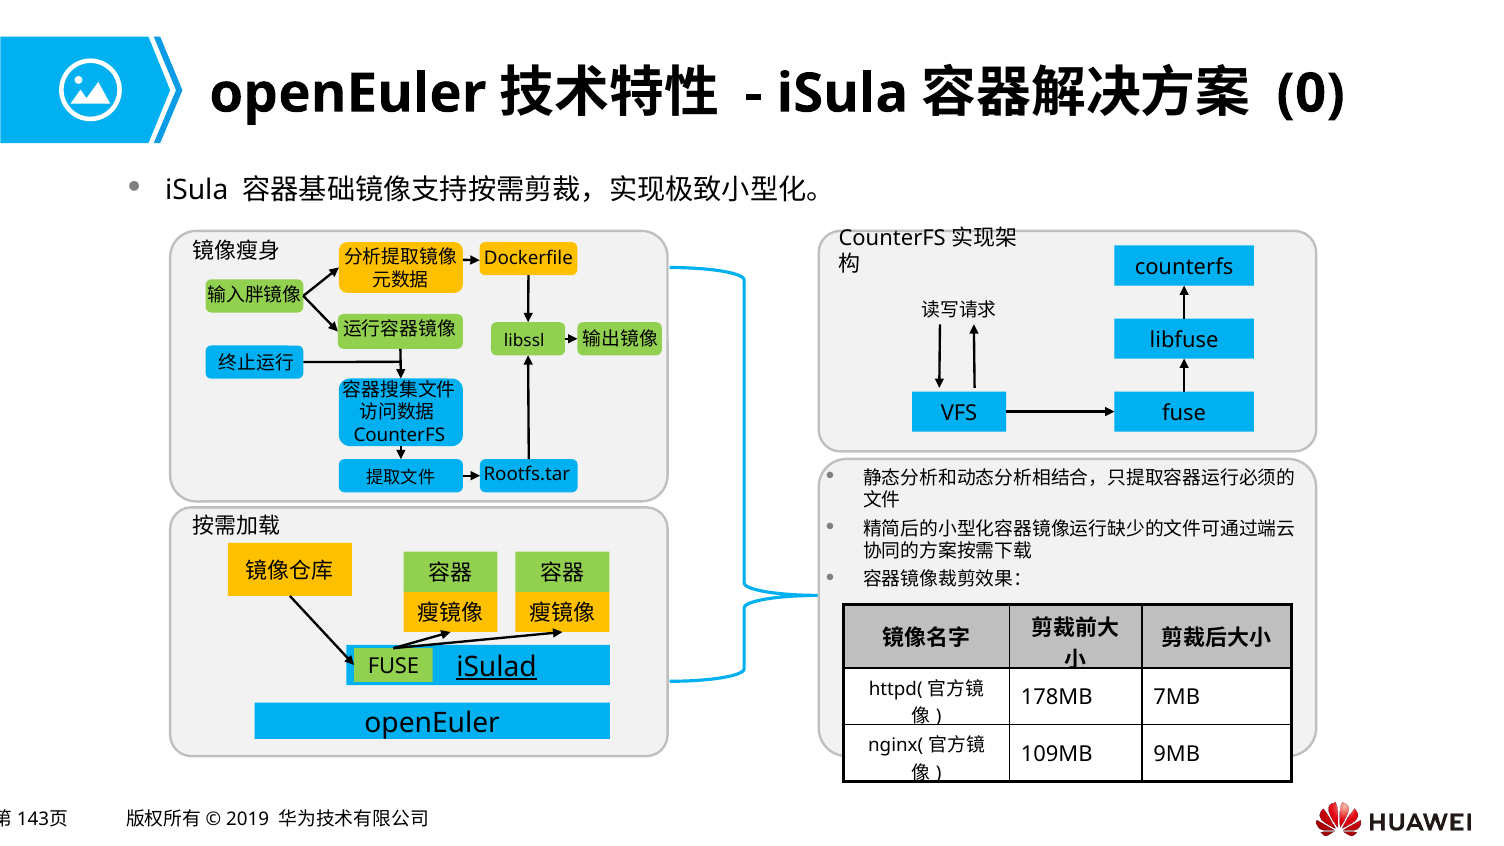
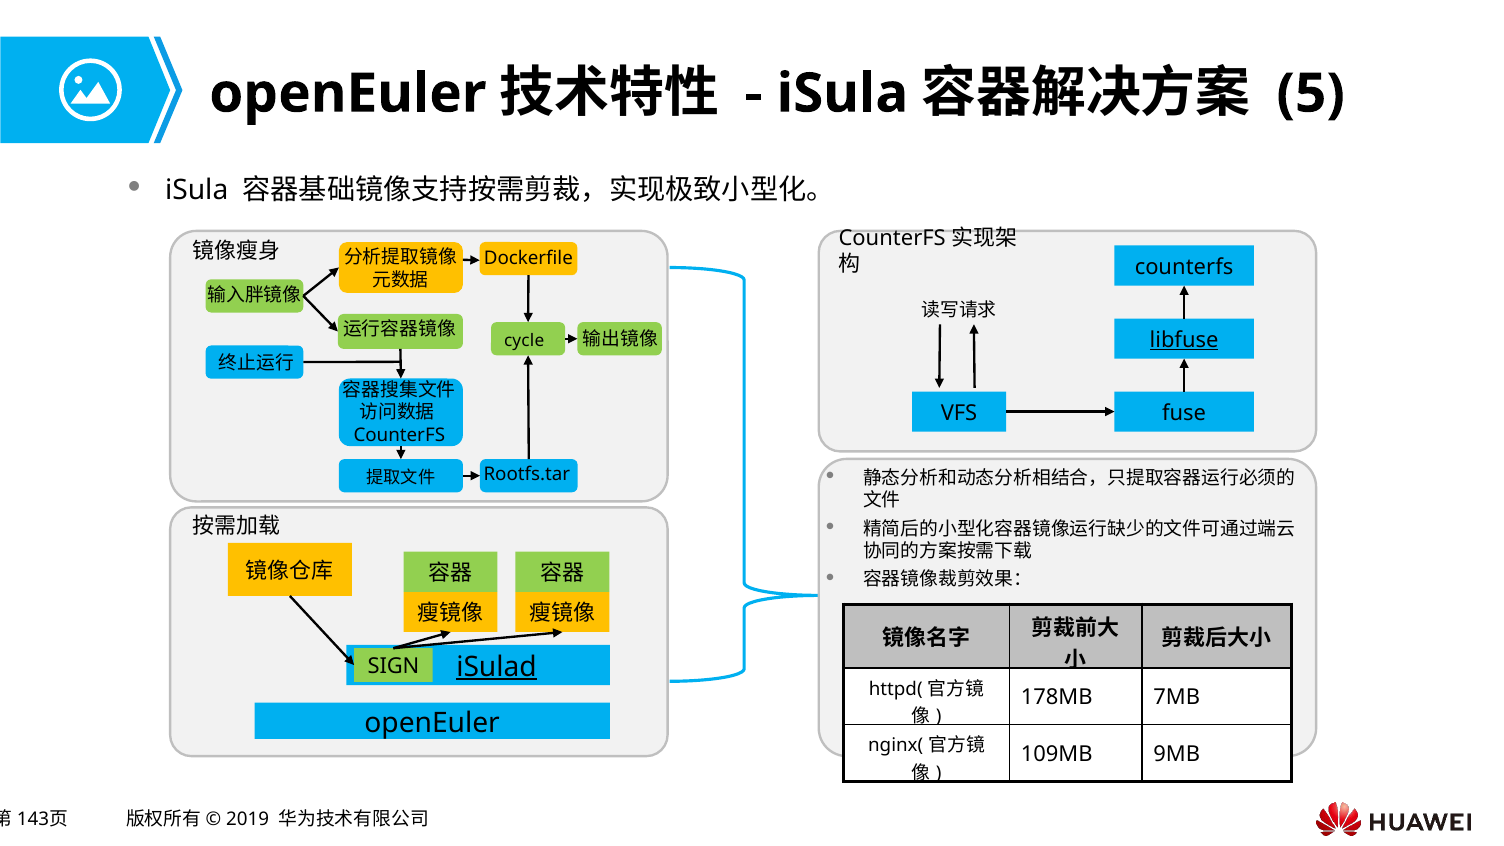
0: 0 -> 5
libfuse underline: none -> present
libssl: libssl -> cycle
FUSE at (393, 667): FUSE -> SIGN
